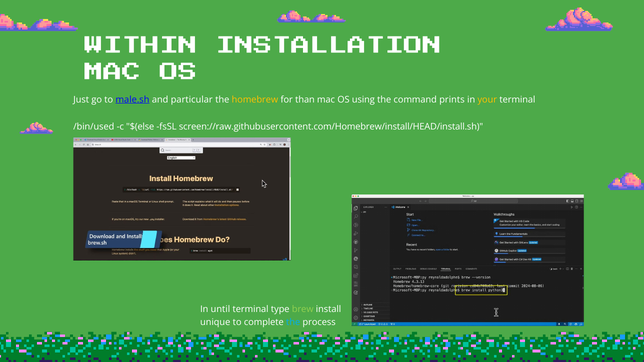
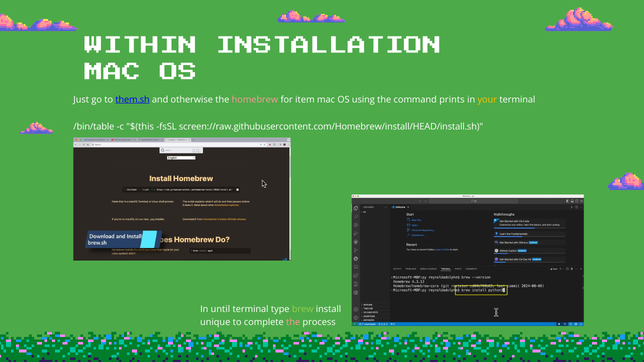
male.sh: male.sh -> them.sh
particular: particular -> otherwise
homebrew colour: yellow -> pink
than: than -> item
/bin/used: /bin/used -> /bin/table
$(else: $(else -> $(this
the at (293, 322) colour: light blue -> pink
